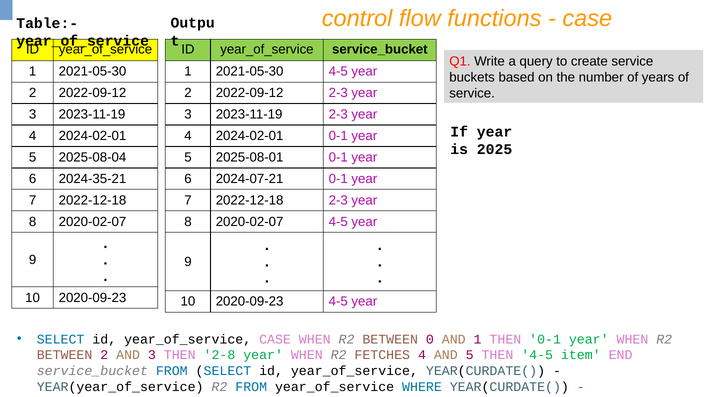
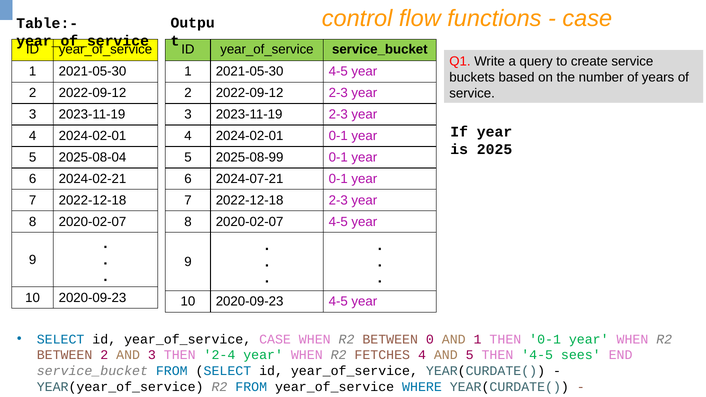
2025-08-01: 2025-08-01 -> 2025-08-99
2024-35-21: 2024-35-21 -> 2024-02-21
2-8: 2-8 -> 2-4
item: item -> sees
